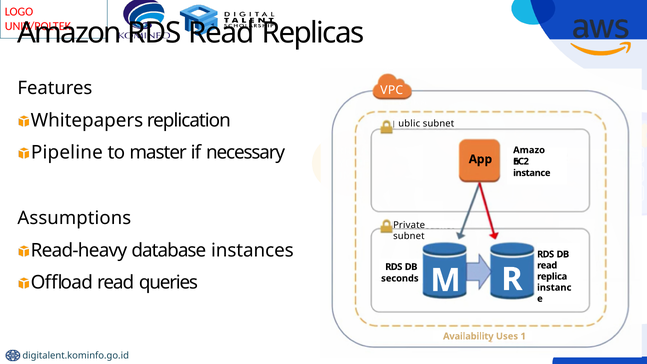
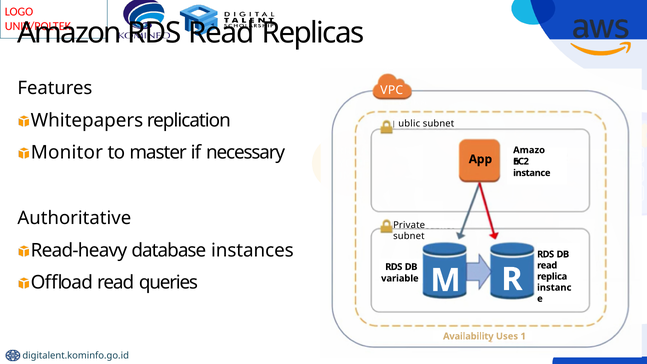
Pipeline: Pipeline -> Monitor
Assumptions: Assumptions -> Authoritative
seconds: seconds -> variable
